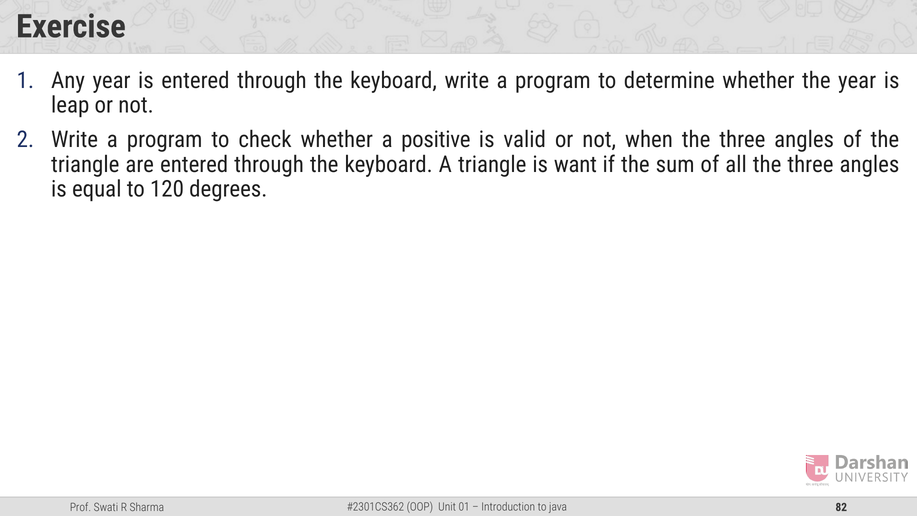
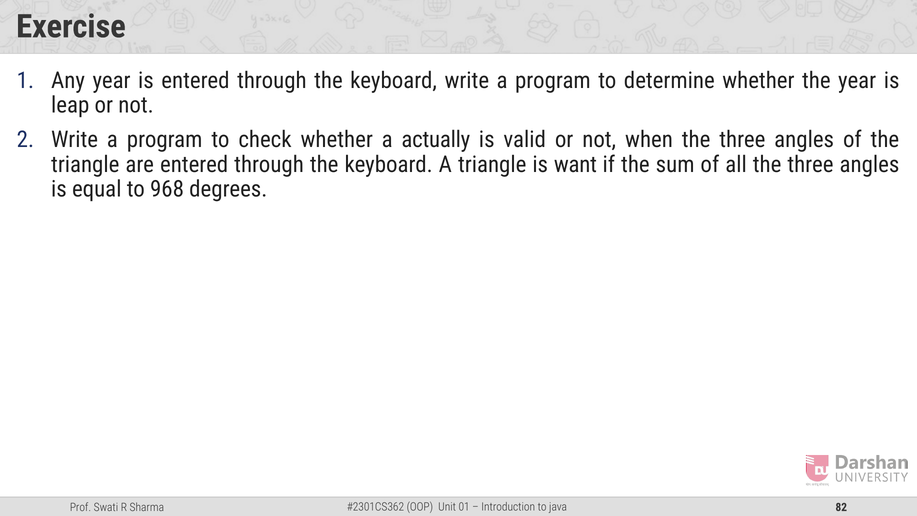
positive: positive -> actually
120: 120 -> 968
